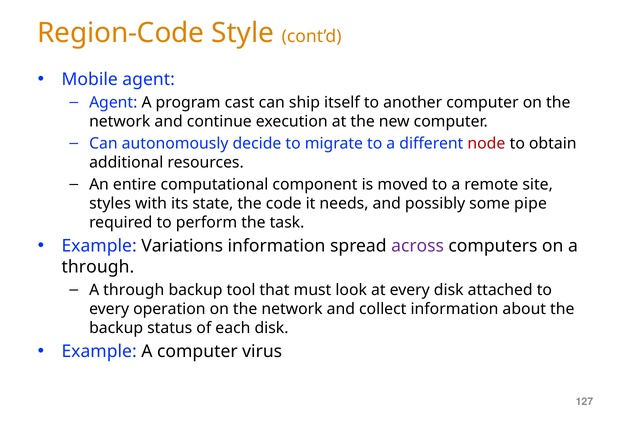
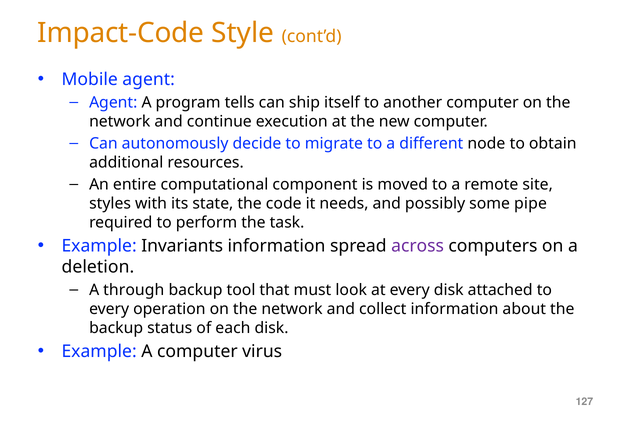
Region-Code: Region-Code -> Impact-Code
cast: cast -> tells
node colour: red -> black
Variations: Variations -> Invariants
through at (98, 267): through -> deletion
